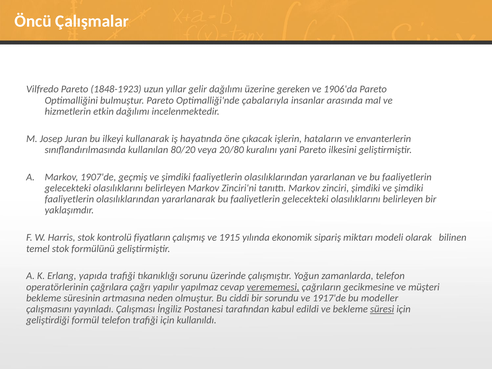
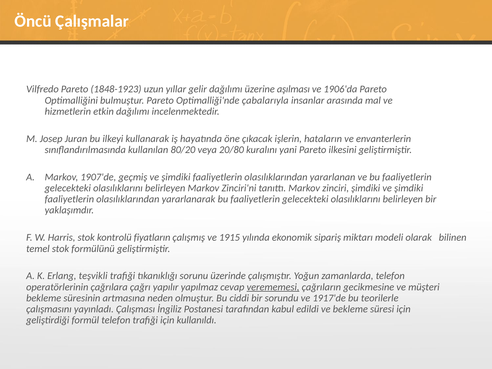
gereken: gereken -> aşılması
yapıda: yapıda -> teşvikli
modeller: modeller -> teorilerle
süresi underline: present -> none
